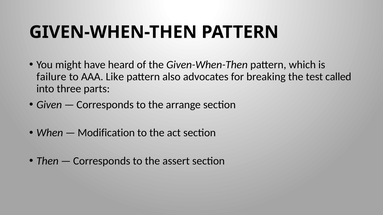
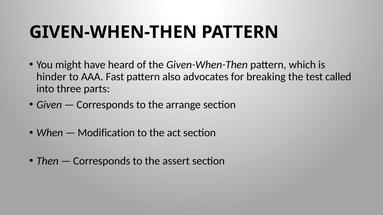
failure: failure -> hinder
Like: Like -> Fast
